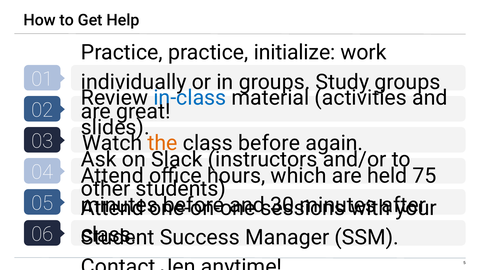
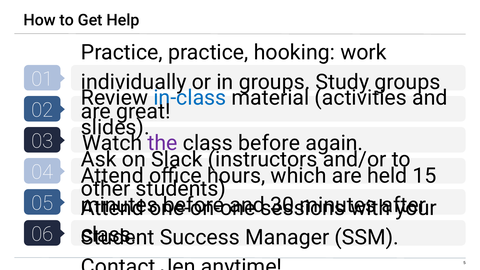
initialize: initialize -> hooking
the colour: orange -> purple
75: 75 -> 15
